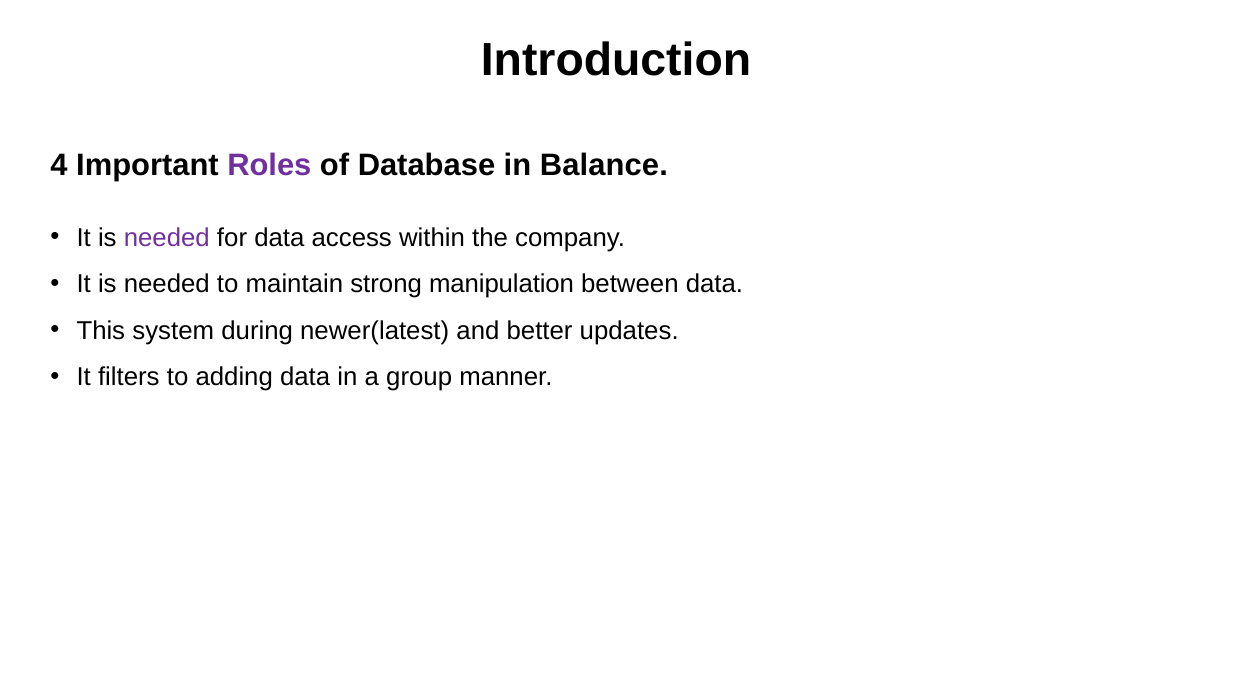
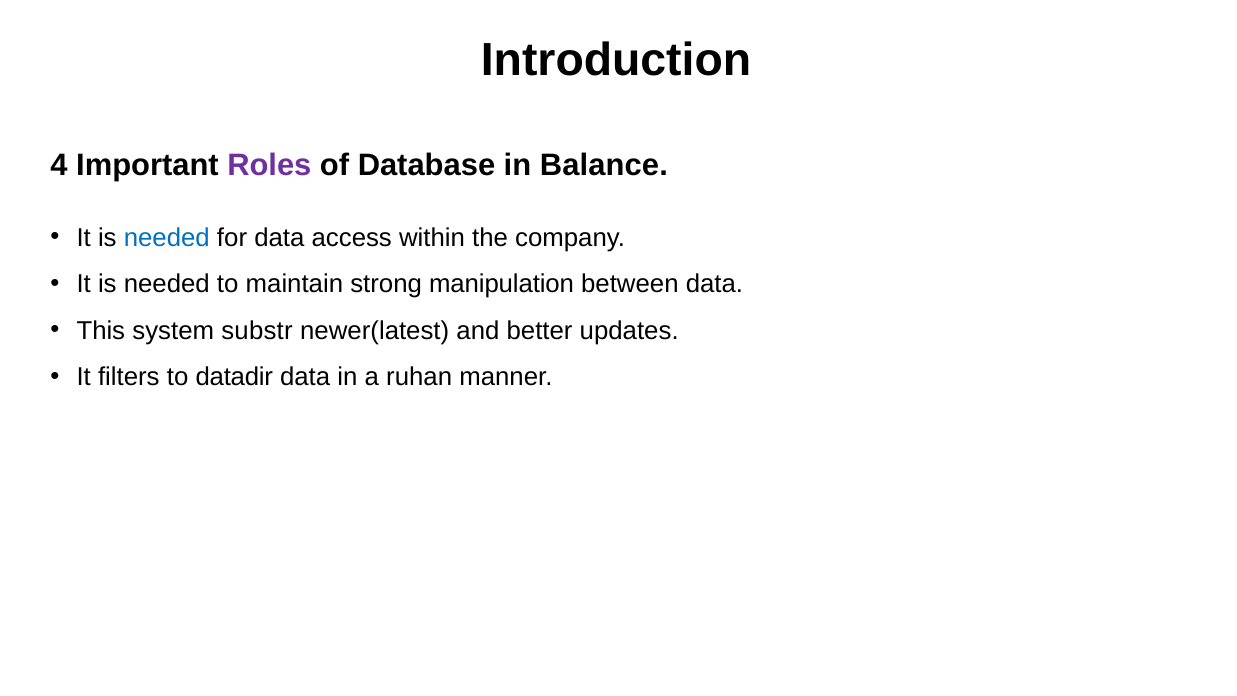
needed at (167, 238) colour: purple -> blue
during: during -> substr
adding: adding -> datadir
group: group -> ruhan
